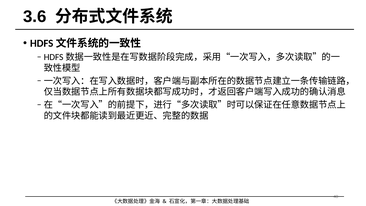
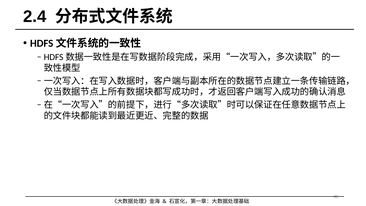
3.6: 3.6 -> 2.4
